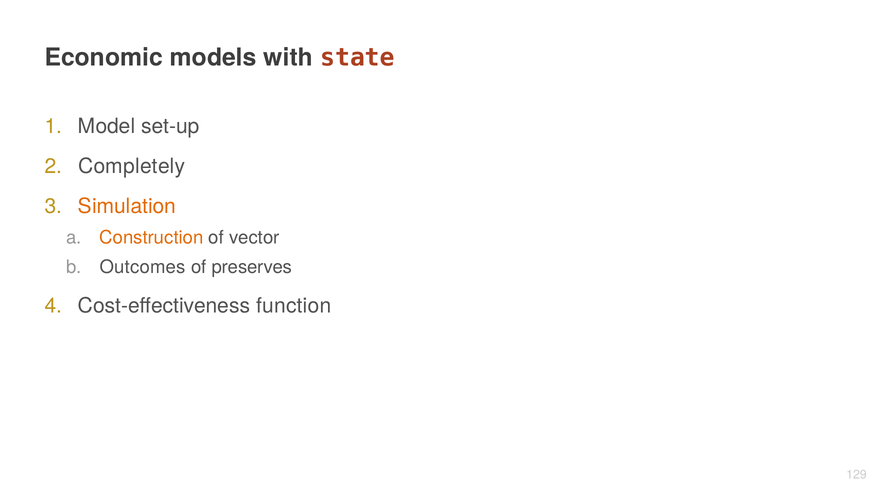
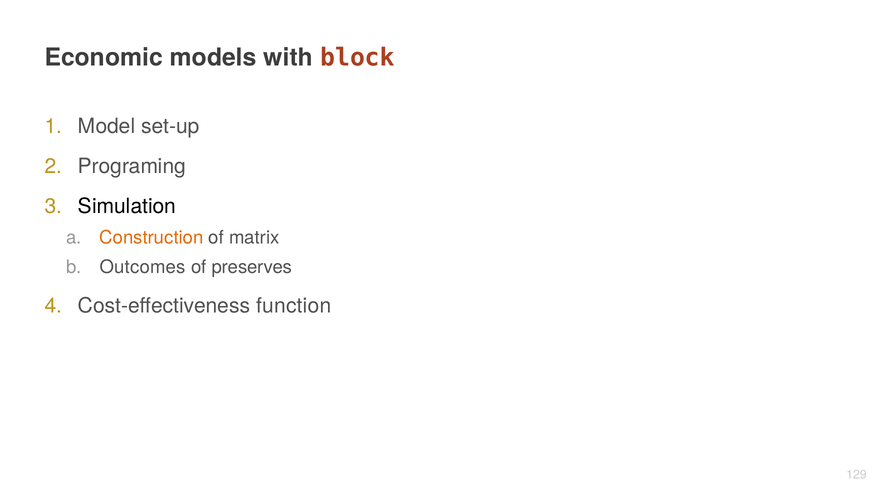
state: state -> block
Completely: Completely -> Programing
Simulation colour: orange -> black
vector: vector -> matrix
